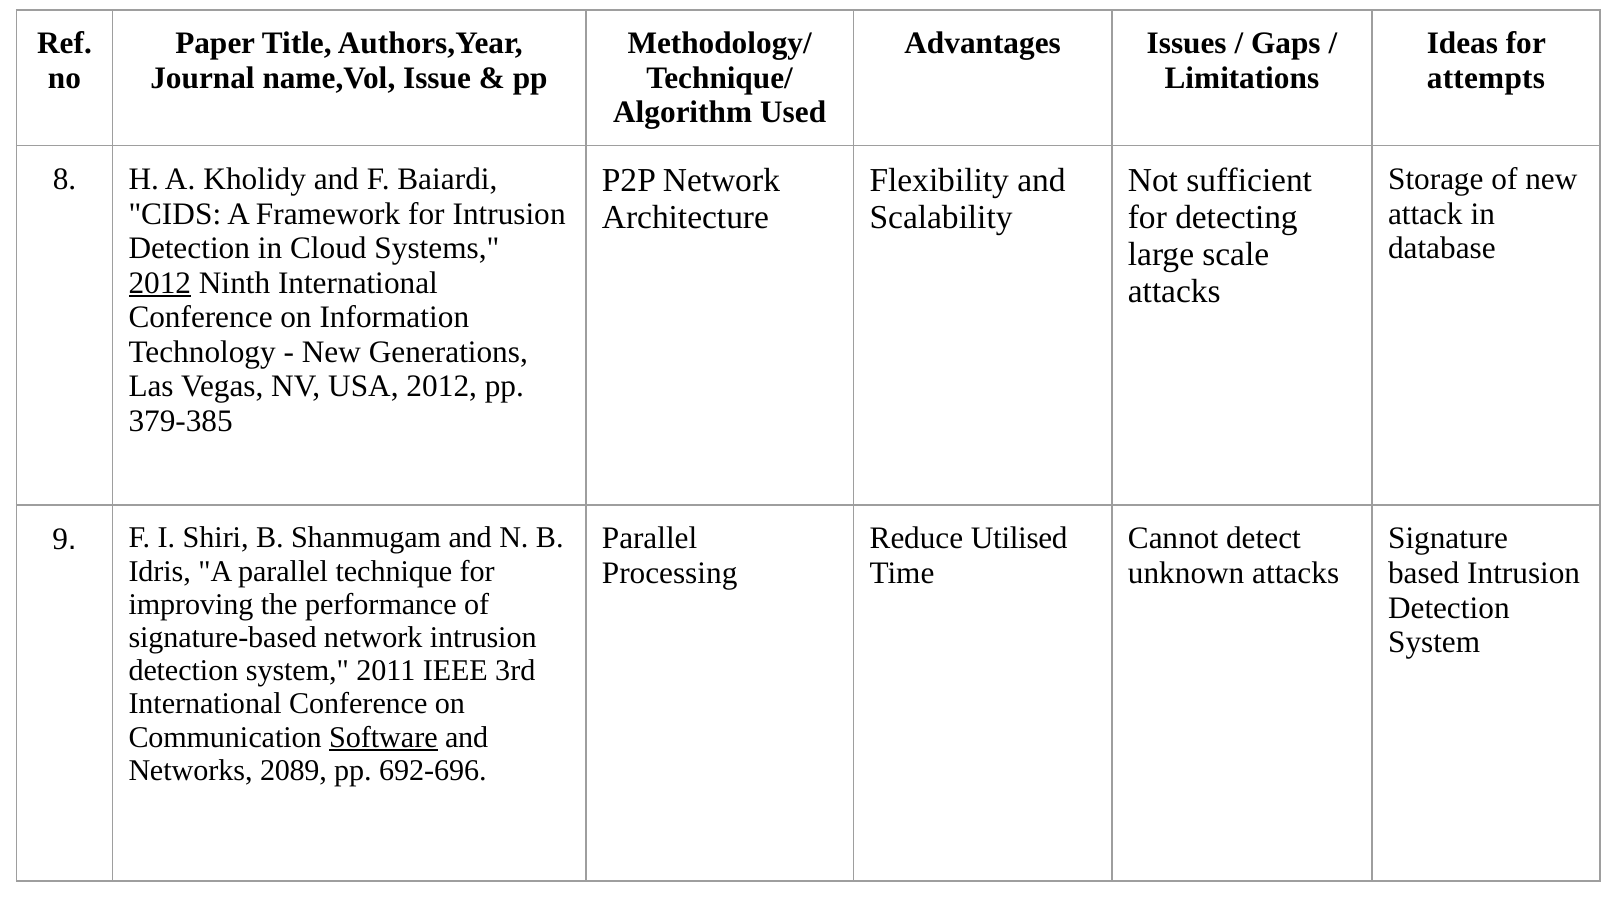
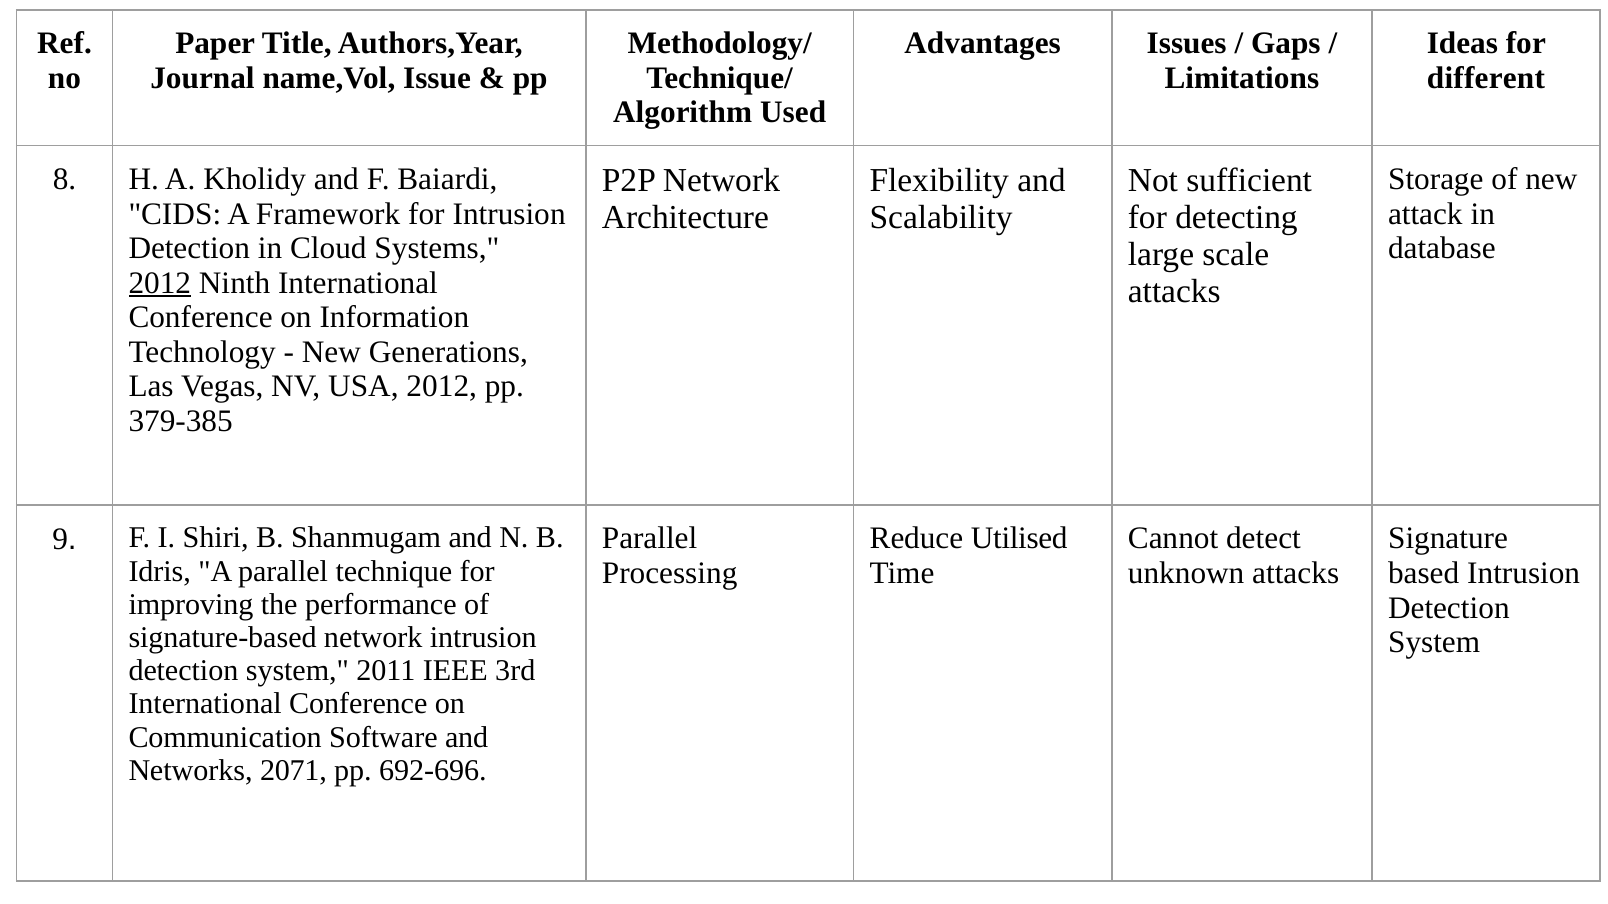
attempts: attempts -> different
Software underline: present -> none
2089: 2089 -> 2071
